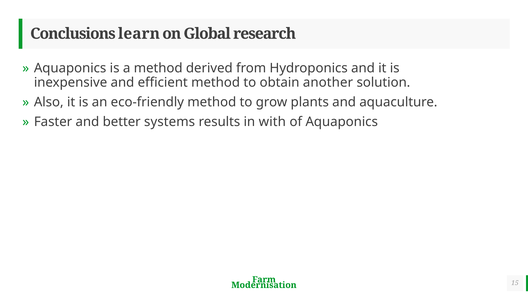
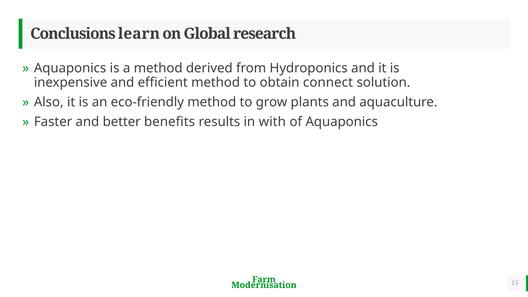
another: another -> connect
systems: systems -> benefits
